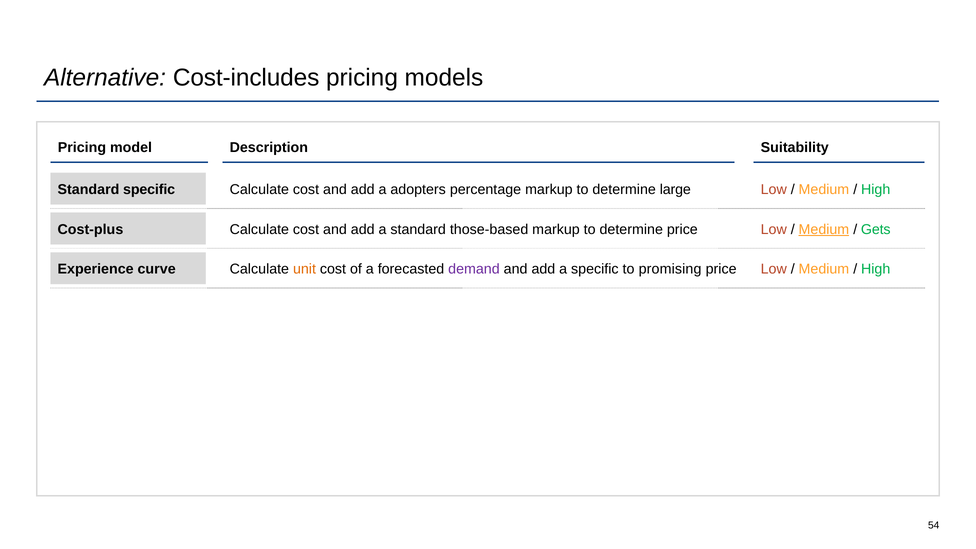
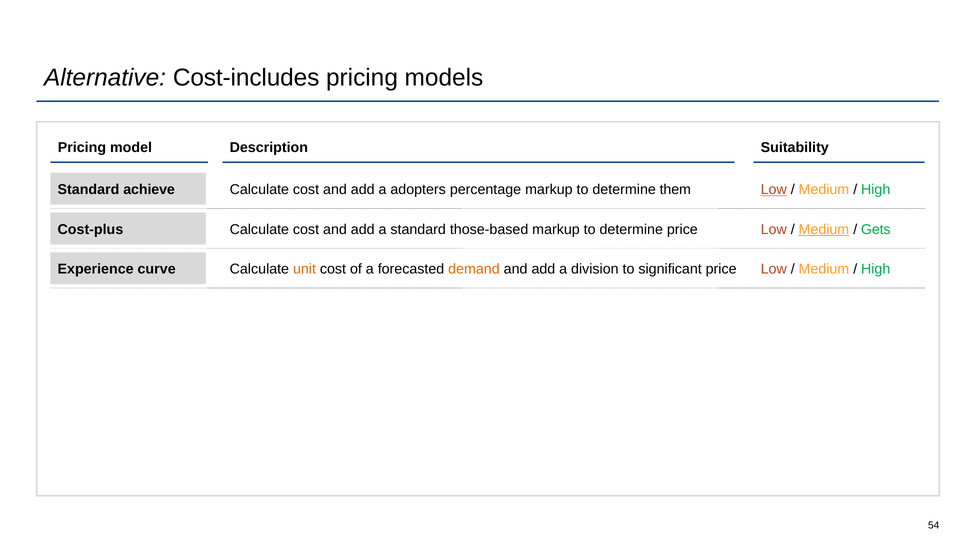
Standard specific: specific -> achieve
large: large -> them
Low at (774, 190) underline: none -> present
demand colour: purple -> orange
a specific: specific -> division
promising: promising -> significant
